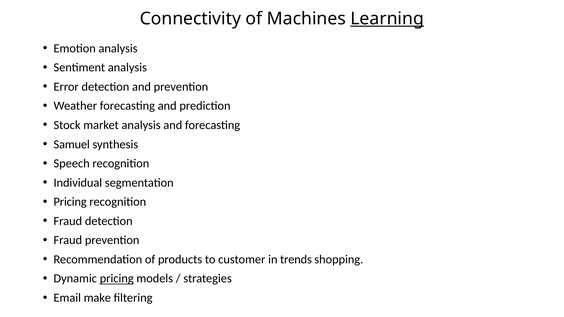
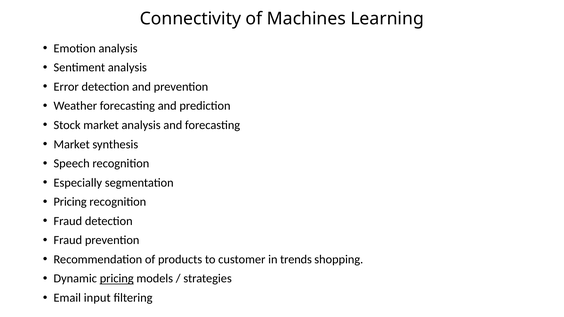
Learning underline: present -> none
Samuel at (72, 144): Samuel -> Market
Individual: Individual -> Especially
make: make -> input
